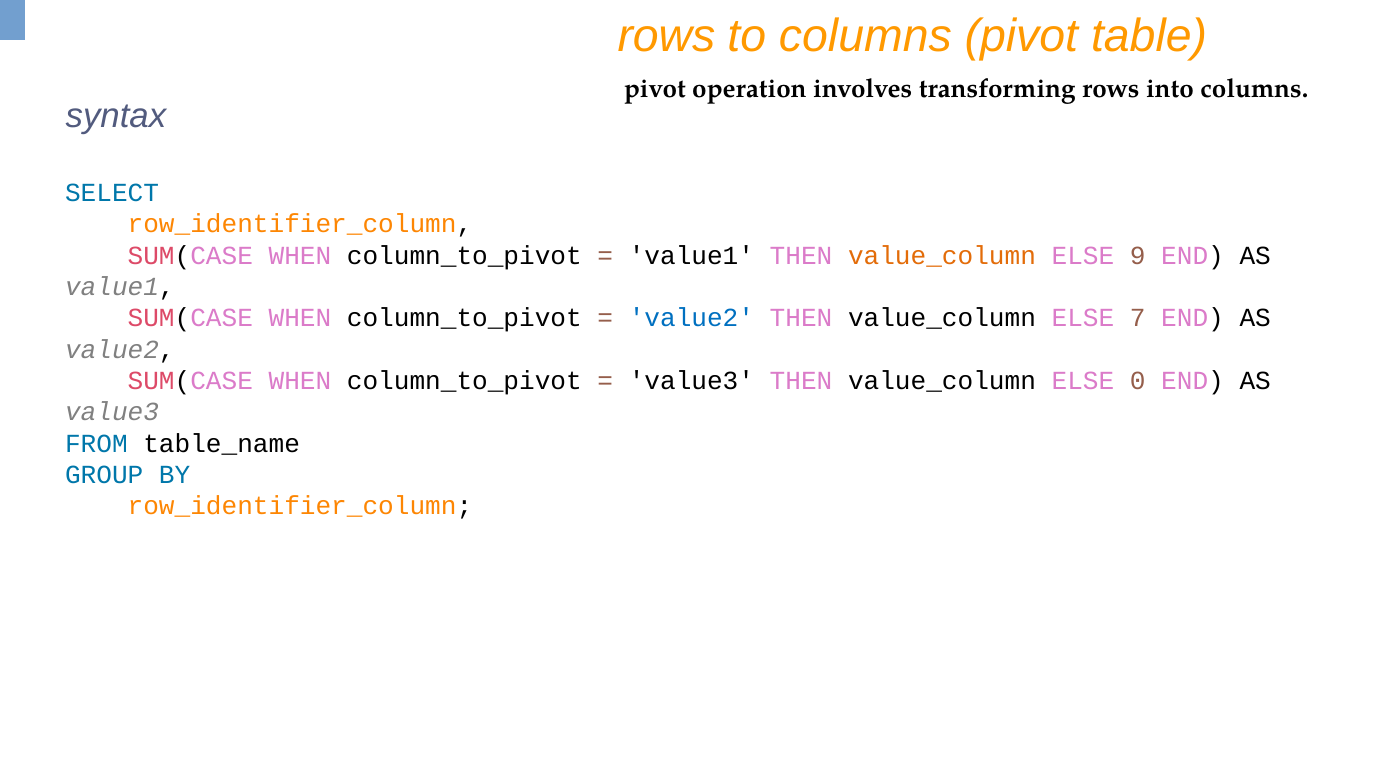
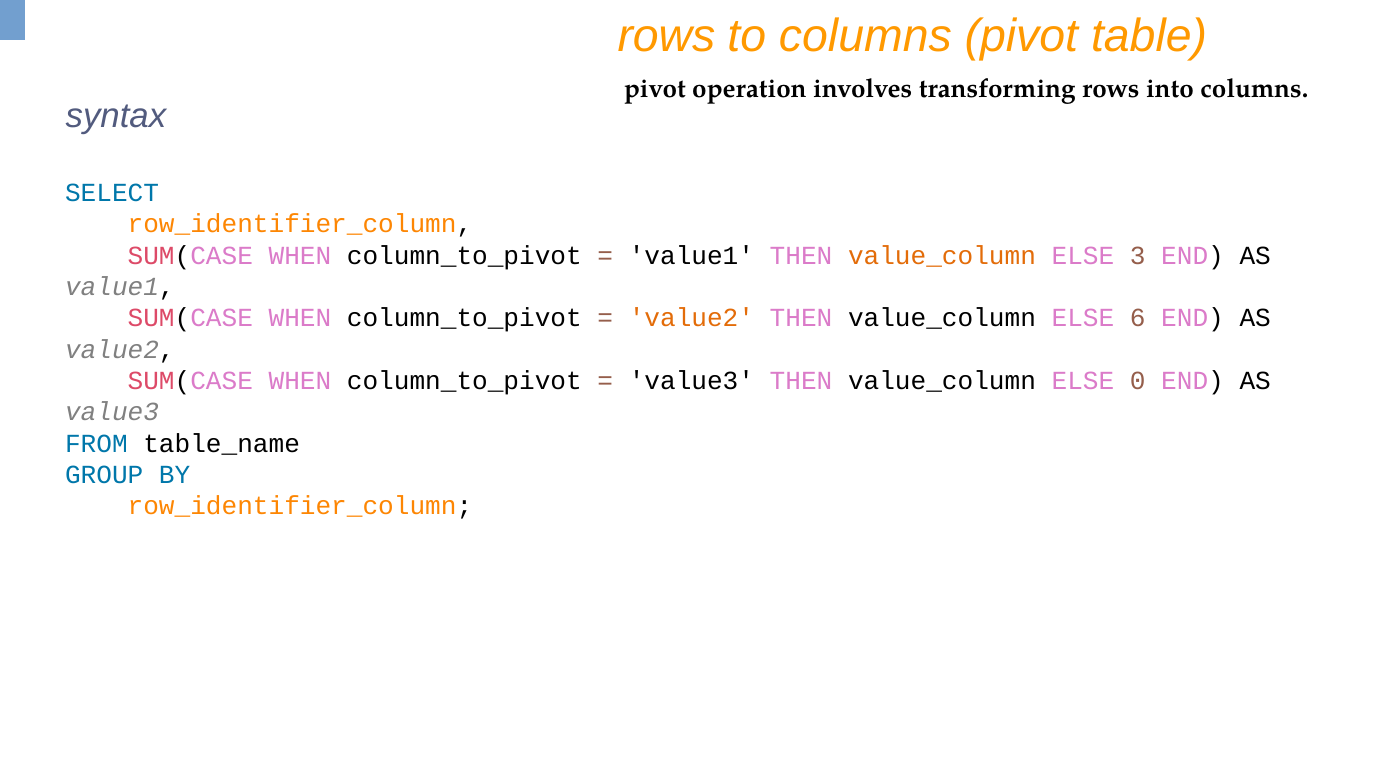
9: 9 -> 3
value2 at (691, 318) colour: blue -> orange
7: 7 -> 6
